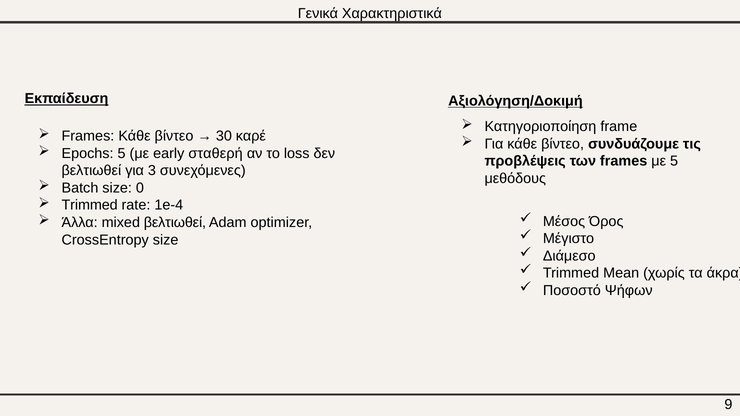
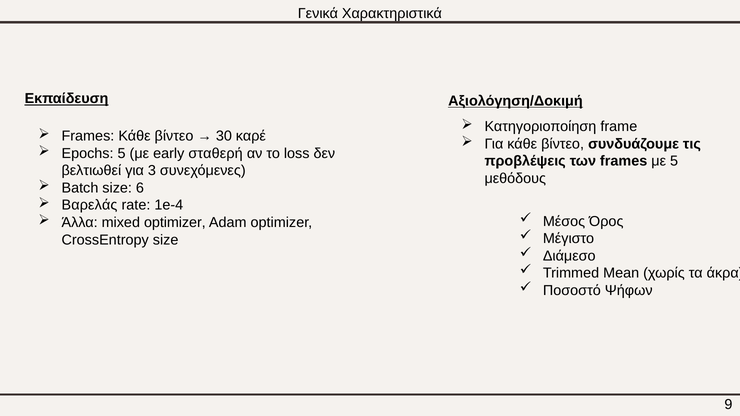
0: 0 -> 6
Trimmed at (90, 205): Trimmed -> Βαρελάς
mixed βελτιωθεί: βελτιωθεί -> optimizer
